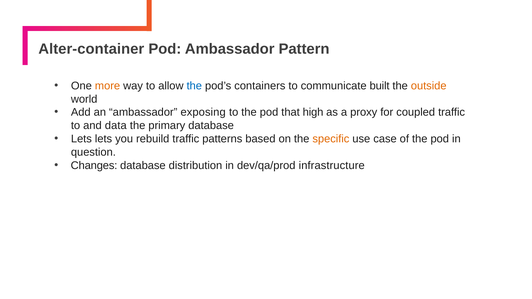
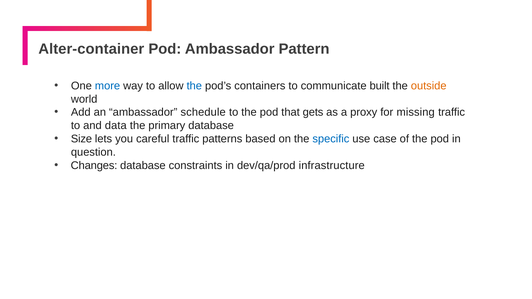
more colour: orange -> blue
exposing: exposing -> schedule
high: high -> gets
coupled: coupled -> missing
Lets at (81, 139): Lets -> Size
rebuild: rebuild -> careful
specific colour: orange -> blue
distribution: distribution -> constraints
